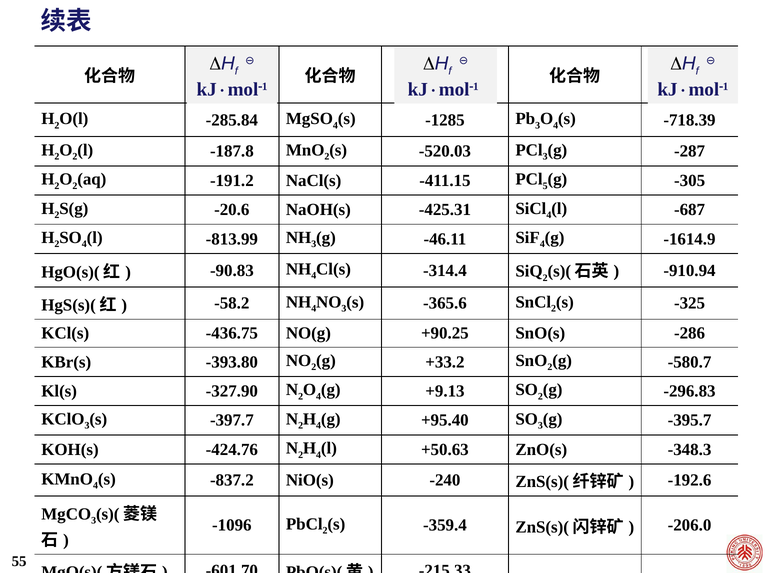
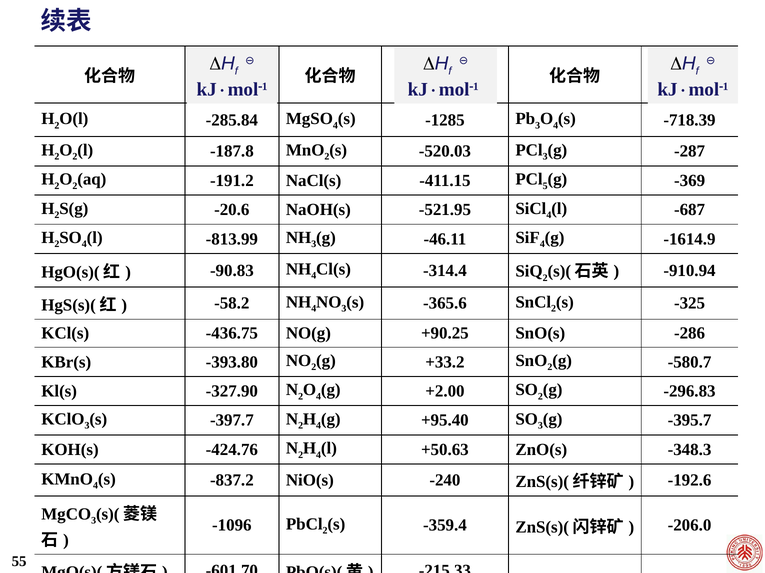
-305: -305 -> -369
-425.31: -425.31 -> -521.95
+9.13: +9.13 -> +2.00
